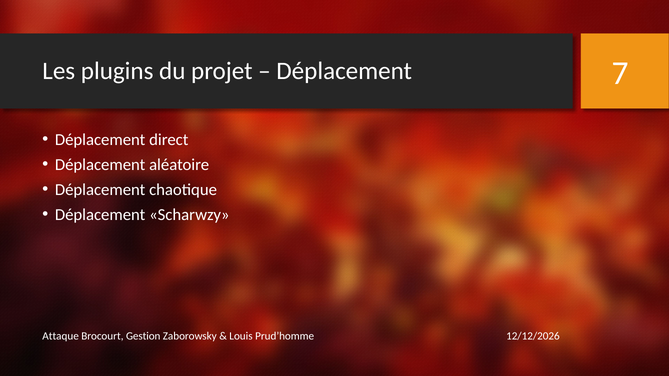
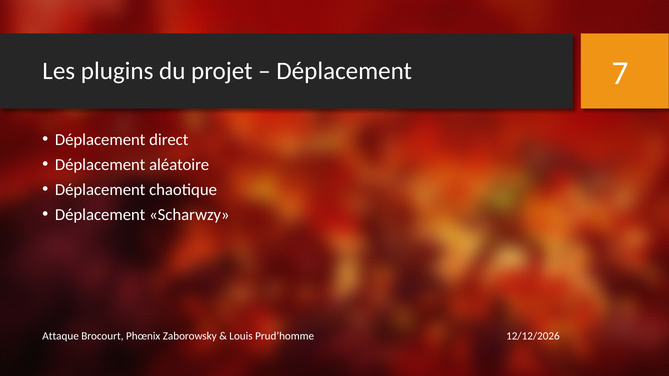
Gestion: Gestion -> Phœnix
